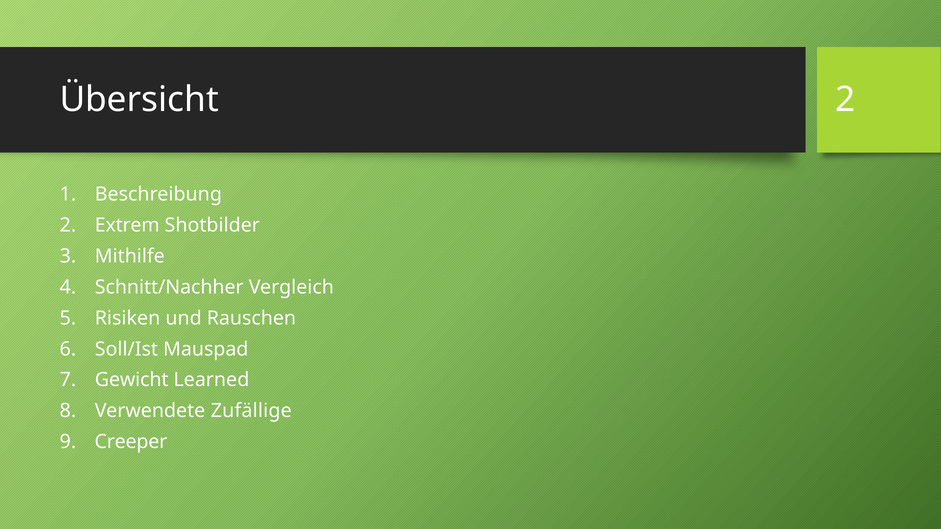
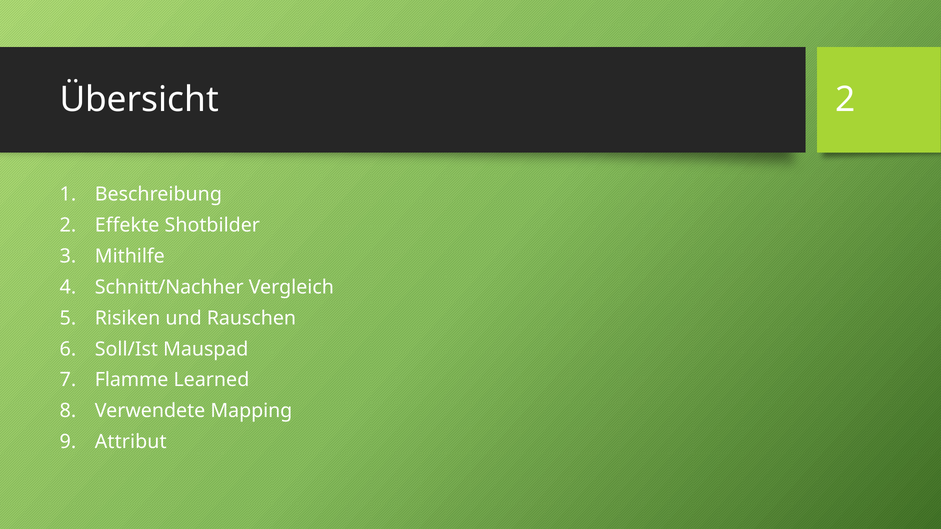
Extrem: Extrem -> Effekte
Gewicht: Gewicht -> Flamme
Zufällige: Zufällige -> Mapping
Creeper: Creeper -> Attribut
